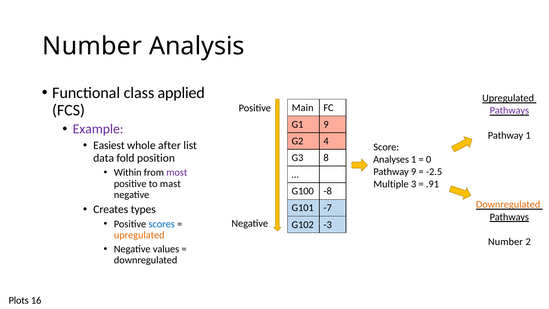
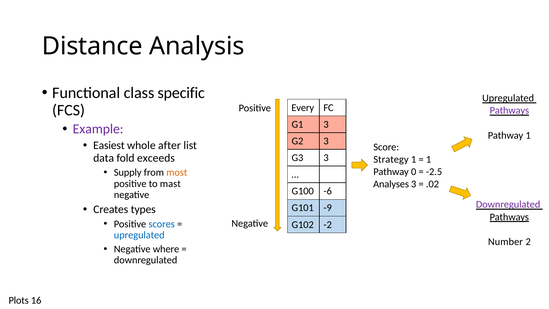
Number at (92, 46): Number -> Distance
applied: applied -> specific
Main: Main -> Every
G1 9: 9 -> 3
G2 4: 4 -> 3
position: position -> exceeds
G3 8: 8 -> 3
Analyses: Analyses -> Strategy
0 at (429, 159): 0 -> 1
Within: Within -> Supply
most colour: purple -> orange
Pathway 9: 9 -> 0
Multiple: Multiple -> Analyses
.91: .91 -> .02
-8: -8 -> -6
Downregulated at (508, 204) colour: orange -> purple
-7: -7 -> -9
-3: -3 -> -2
upregulated at (139, 235) colour: orange -> blue
values: values -> where
